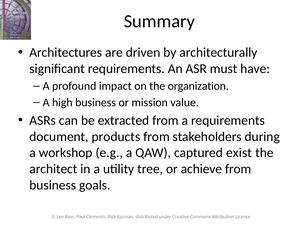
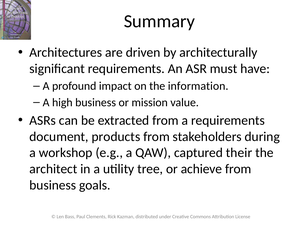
organization: organization -> information
exist: exist -> their
